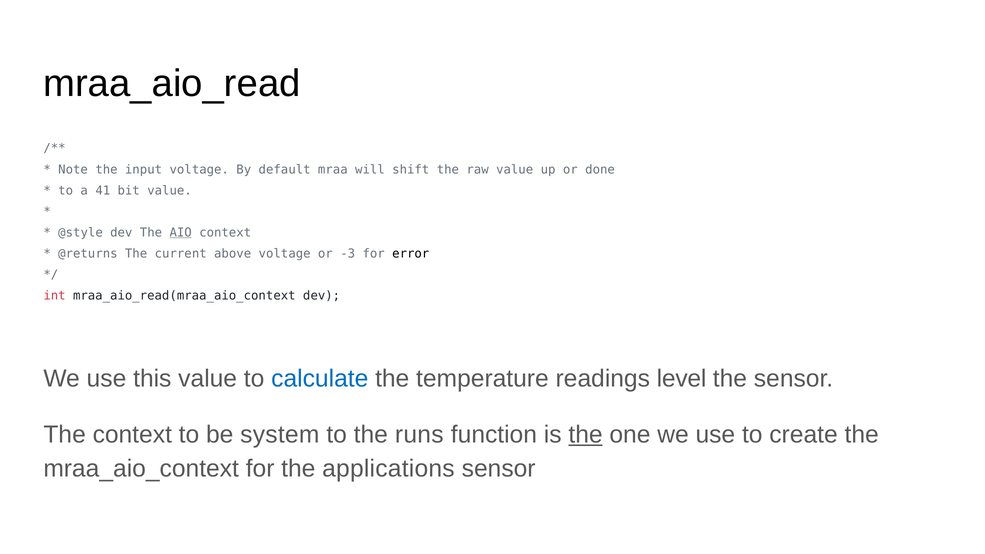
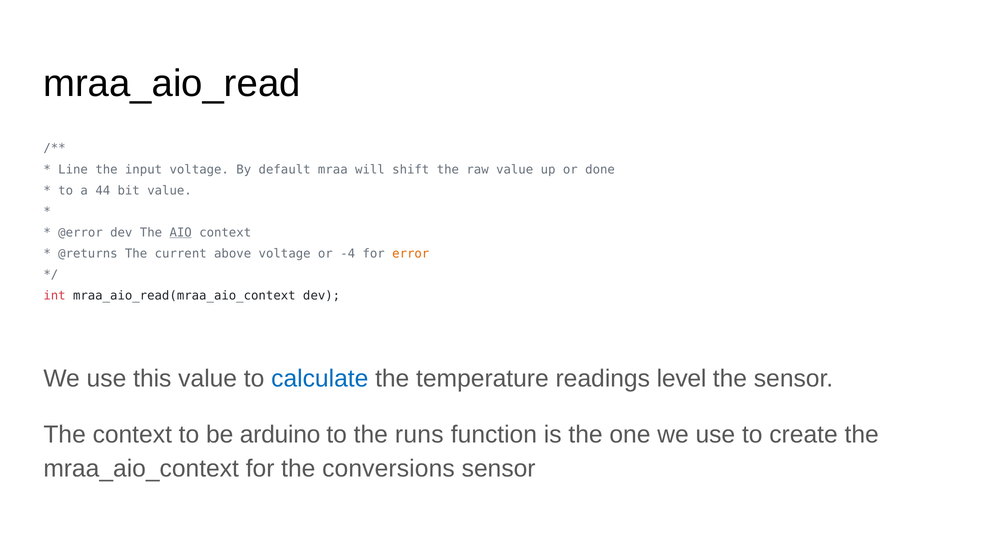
Note: Note -> Line
41: 41 -> 44
@style: @style -> @error
-3: -3 -> -4
error colour: black -> orange
system: system -> arduino
the at (586, 435) underline: present -> none
applications: applications -> conversions
